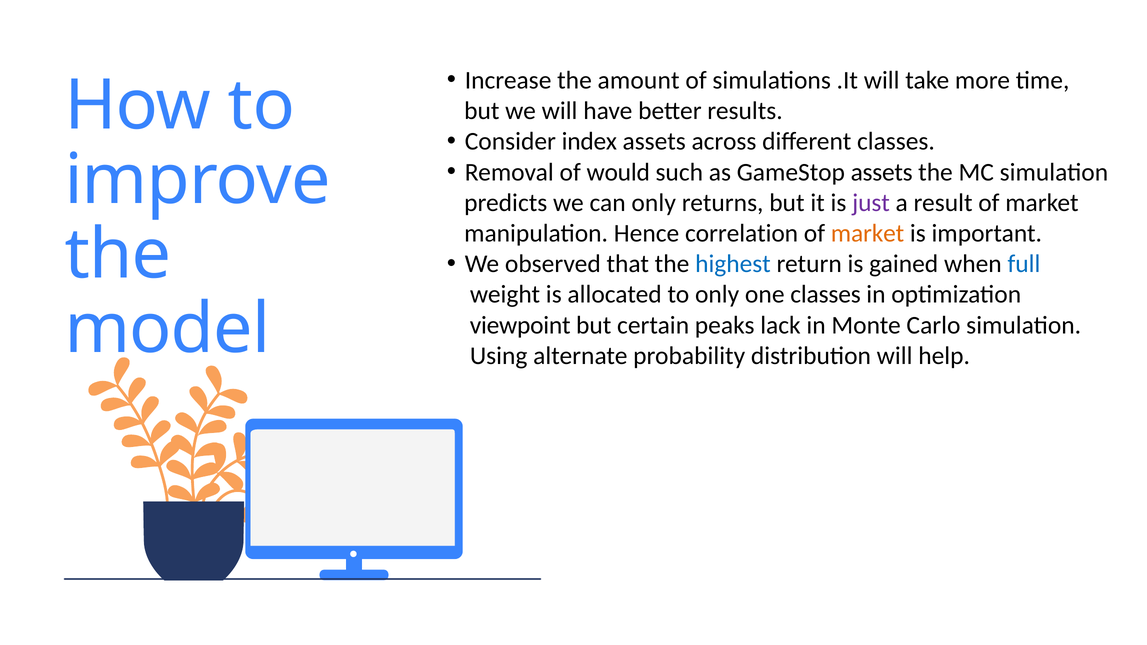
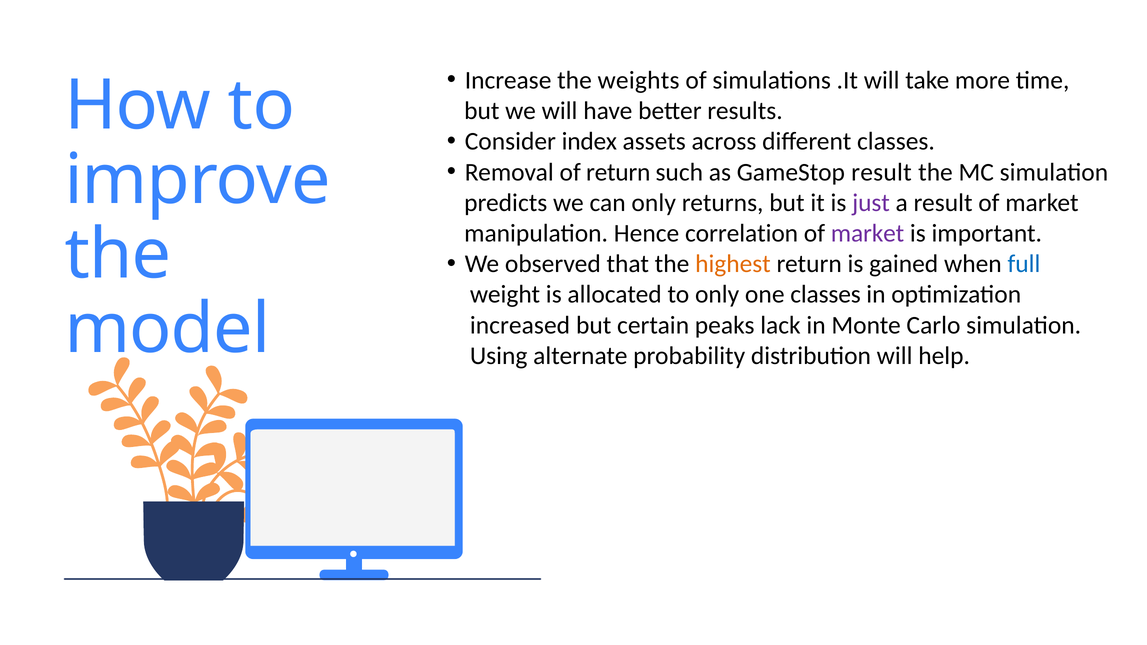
amount: amount -> weights
of would: would -> return
GameStop assets: assets -> result
market at (868, 233) colour: orange -> purple
highest colour: blue -> orange
viewpoint: viewpoint -> increased
